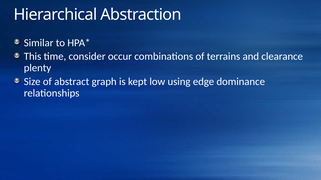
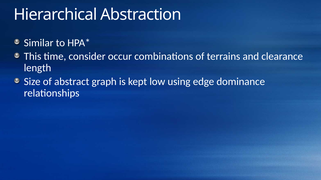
plenty: plenty -> length
